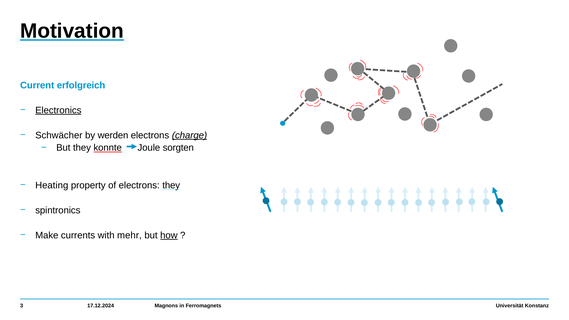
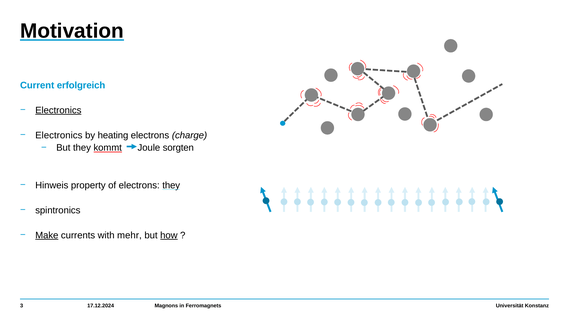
Schwächer at (59, 135): Schwächer -> Electronics
werden: werden -> heating
charge underline: present -> none
konnte: konnte -> kommt
Heating: Heating -> Hinweis
Make underline: none -> present
